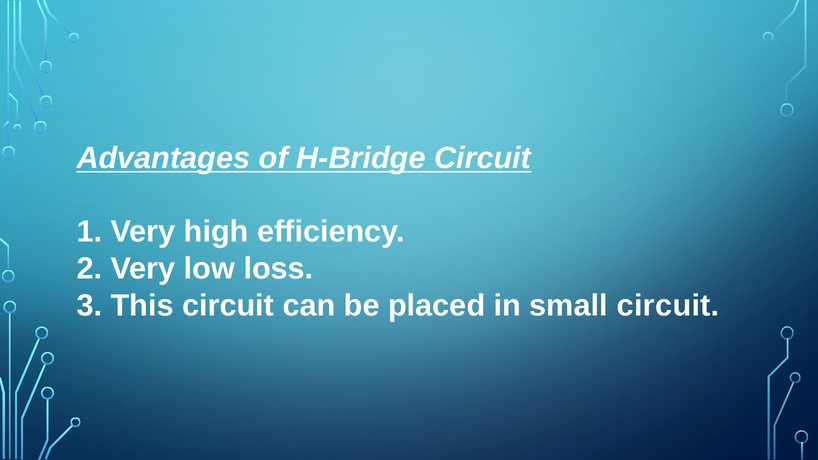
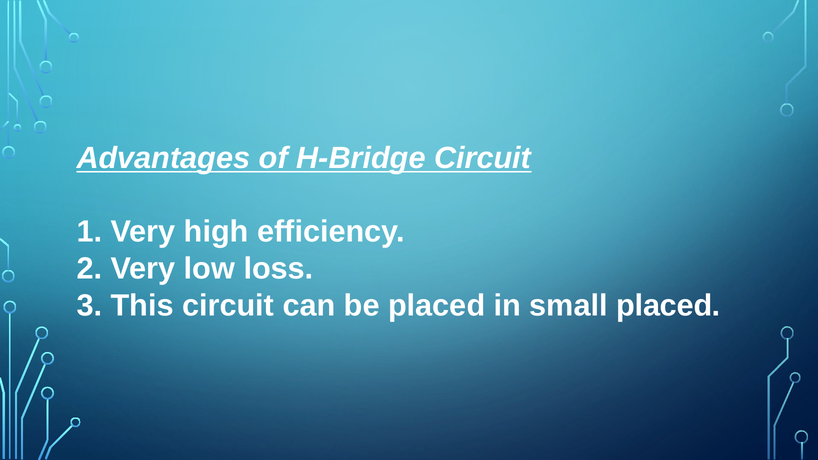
small circuit: circuit -> placed
